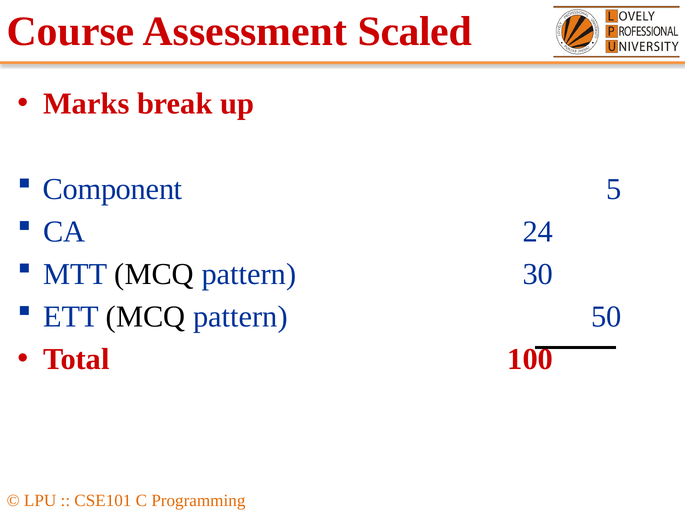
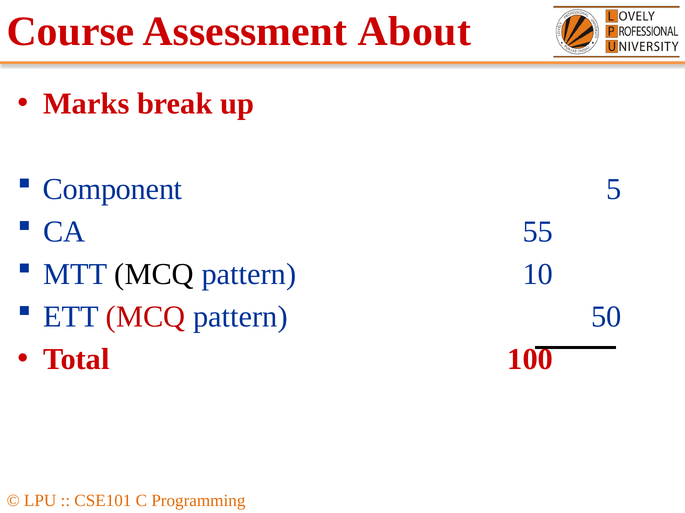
Scaled: Scaled -> About
24: 24 -> 55
30: 30 -> 10
MCQ at (146, 317) colour: black -> red
